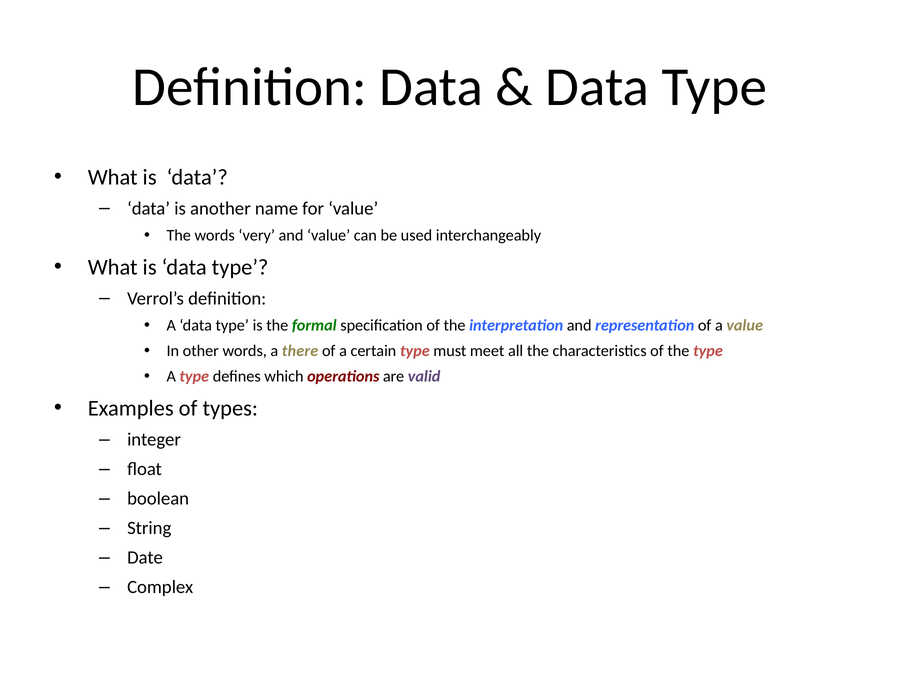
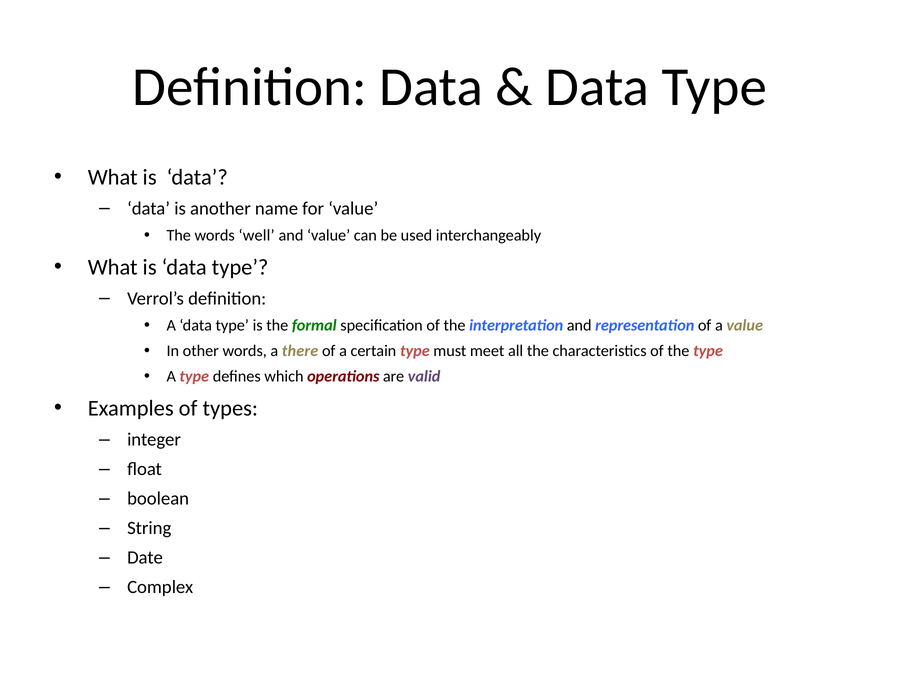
very: very -> well
